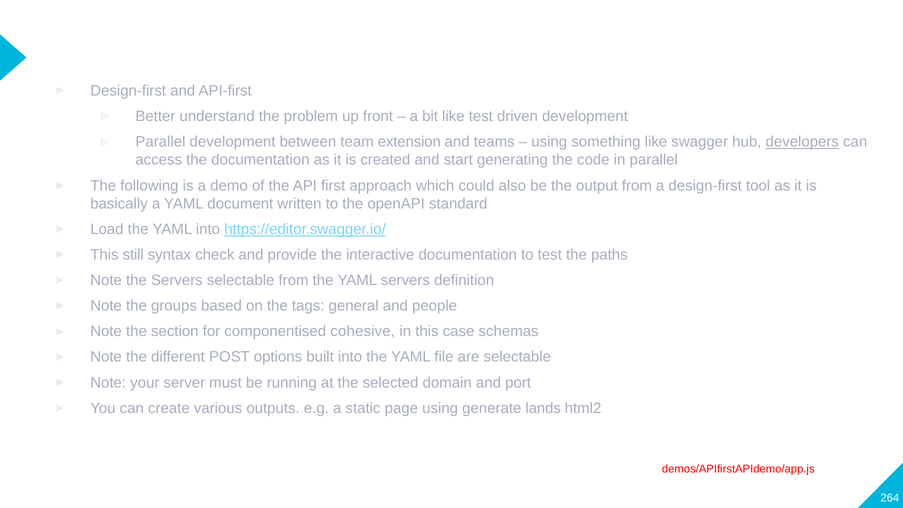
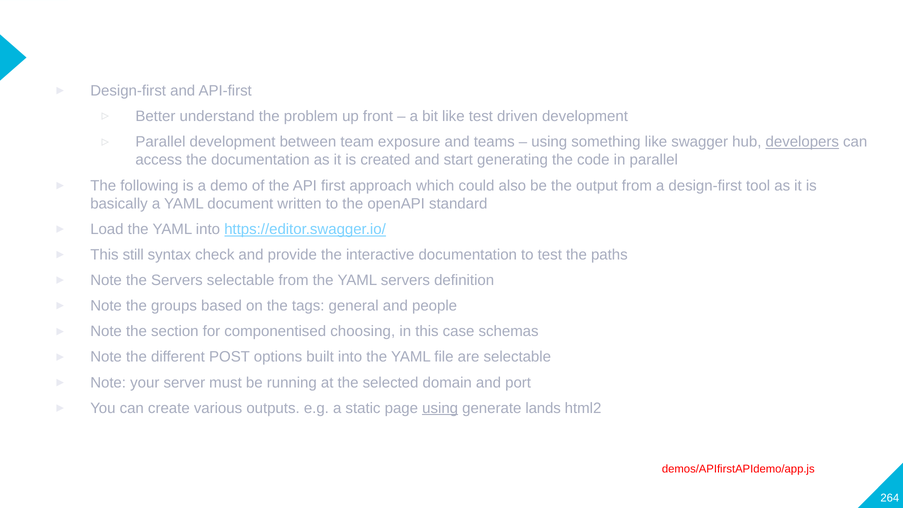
extension: extension -> exposure
cohesive: cohesive -> choosing
using at (440, 408) underline: none -> present
